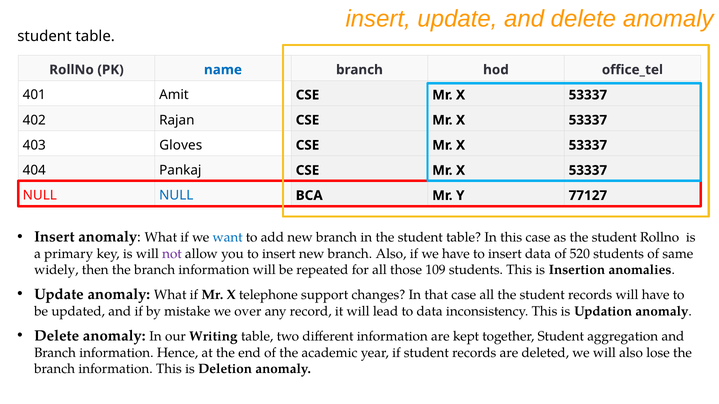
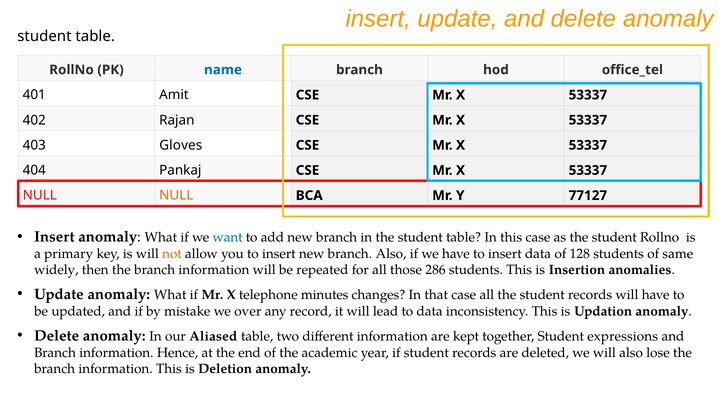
NULL at (176, 196) colour: blue -> orange
not colour: purple -> orange
520: 520 -> 128
109: 109 -> 286
support: support -> minutes
Writing: Writing -> Aliased
aggregation: aggregation -> expressions
